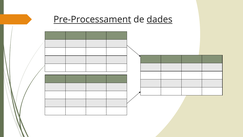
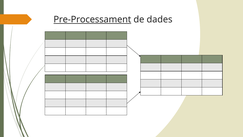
dades underline: present -> none
